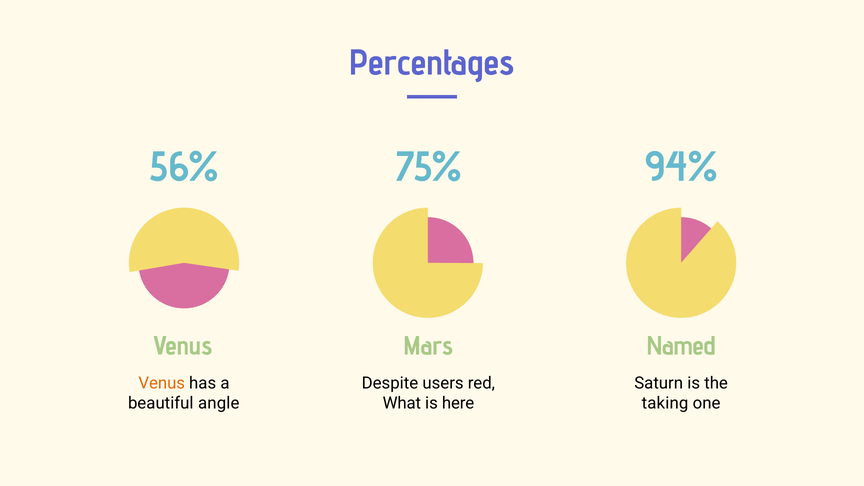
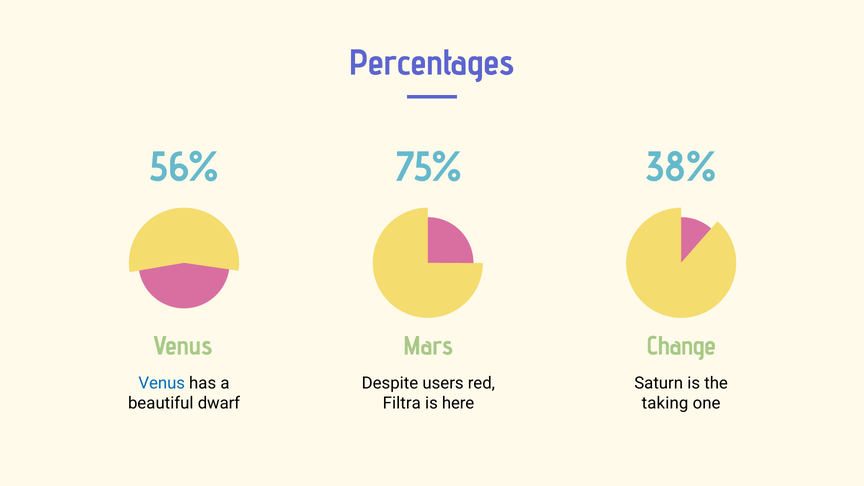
94%: 94% -> 38%
Named: Named -> Change
Venus at (162, 383) colour: orange -> blue
angle: angle -> dwarf
What: What -> Filtra
